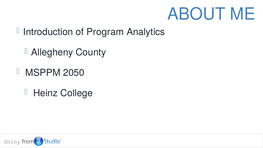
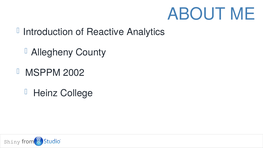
Program: Program -> Reactive
2050: 2050 -> 2002
